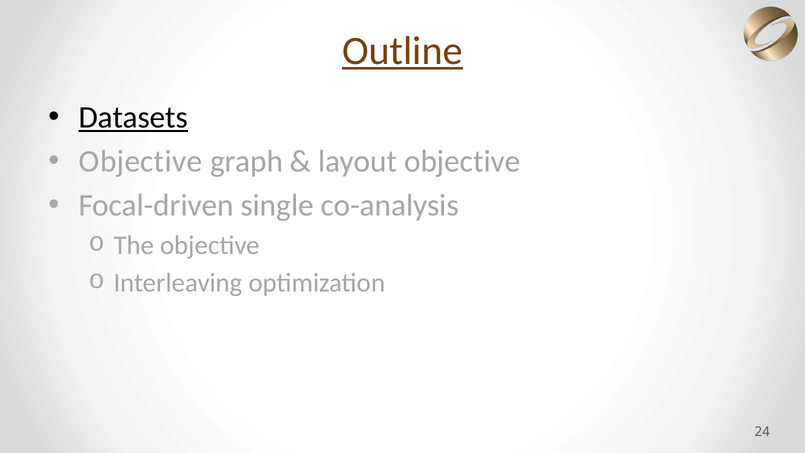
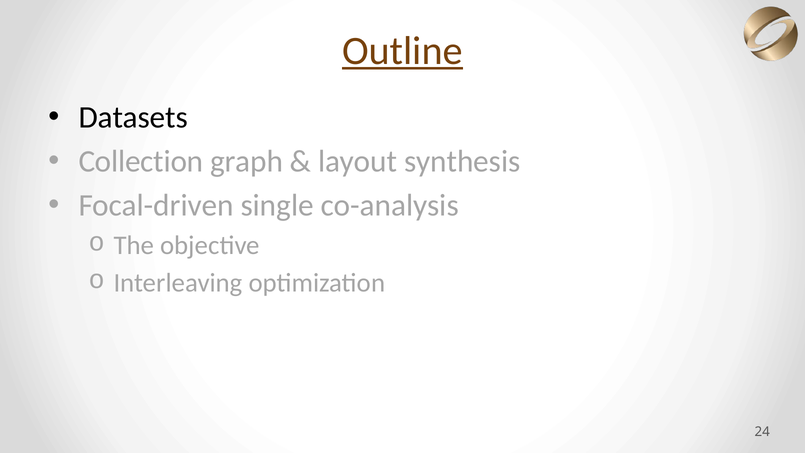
Datasets underline: present -> none
Objective at (141, 161): Objective -> Collection
layout objective: objective -> synthesis
